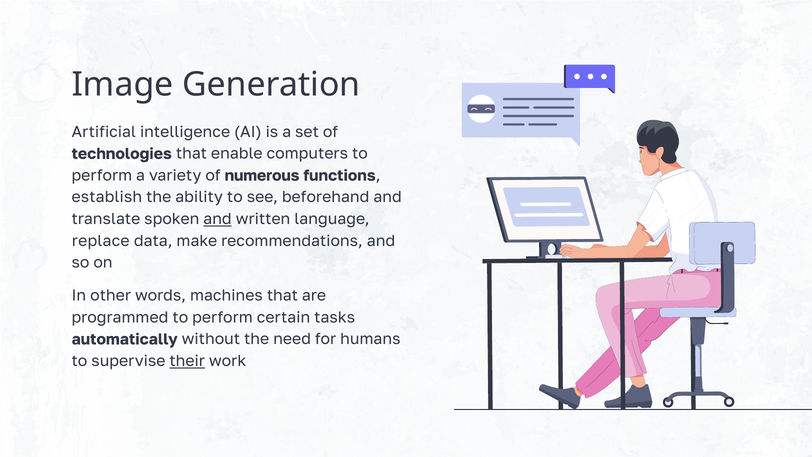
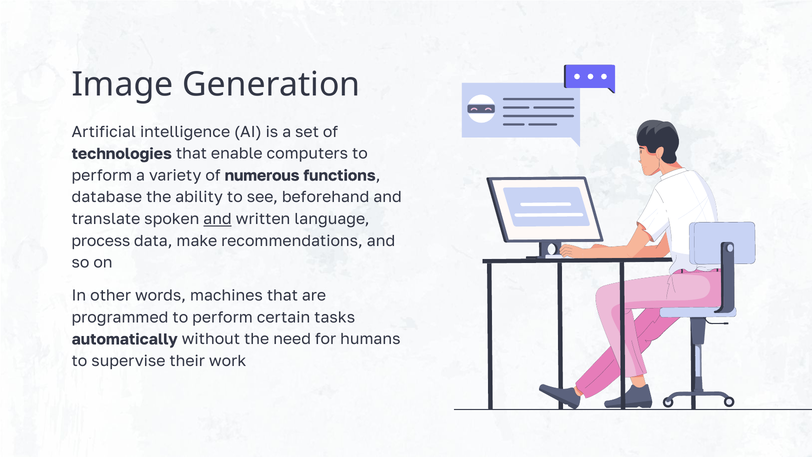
establish: establish -> database
replace: replace -> process
their underline: present -> none
